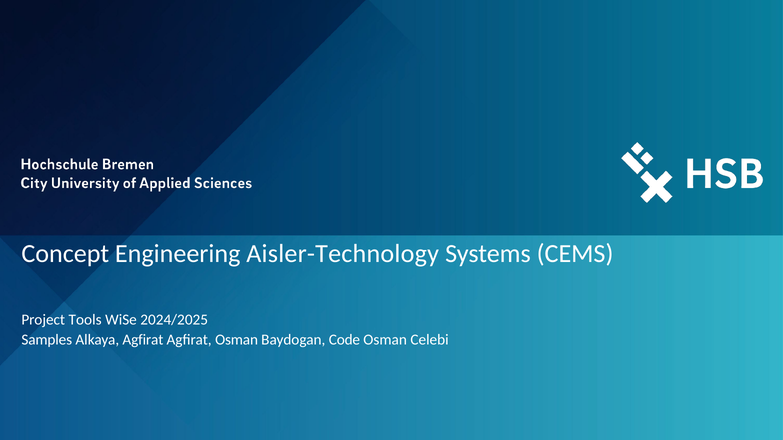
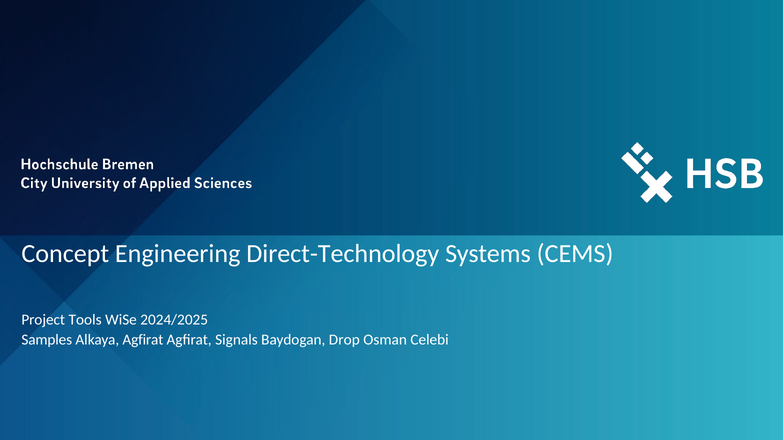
Aisler-Technology: Aisler-Technology -> Direct-Technology
Agfirat Osman: Osman -> Signals
Code: Code -> Drop
